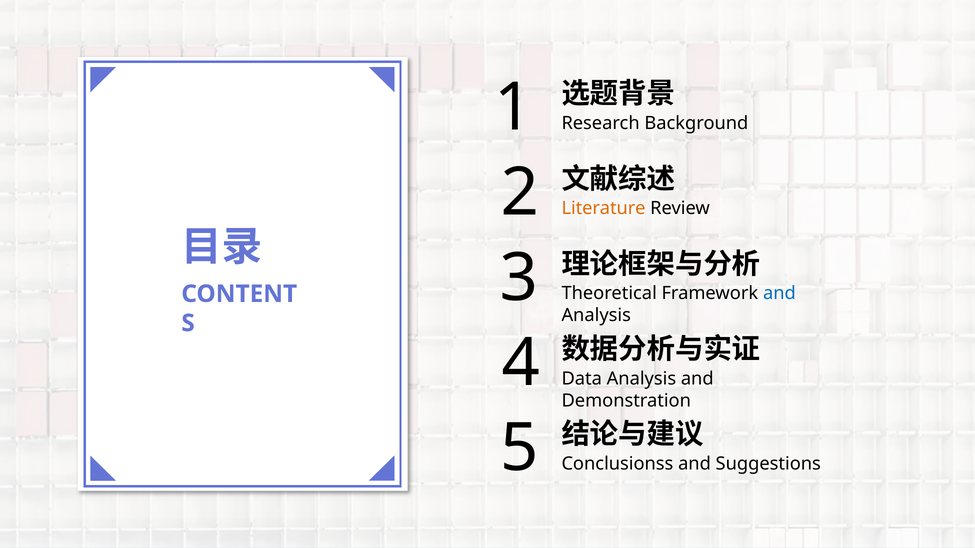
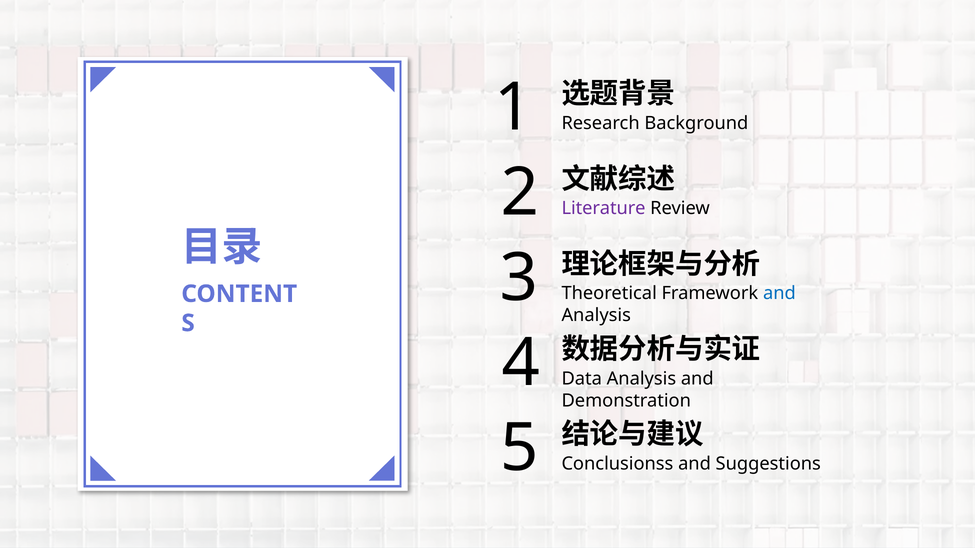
Literature colour: orange -> purple
